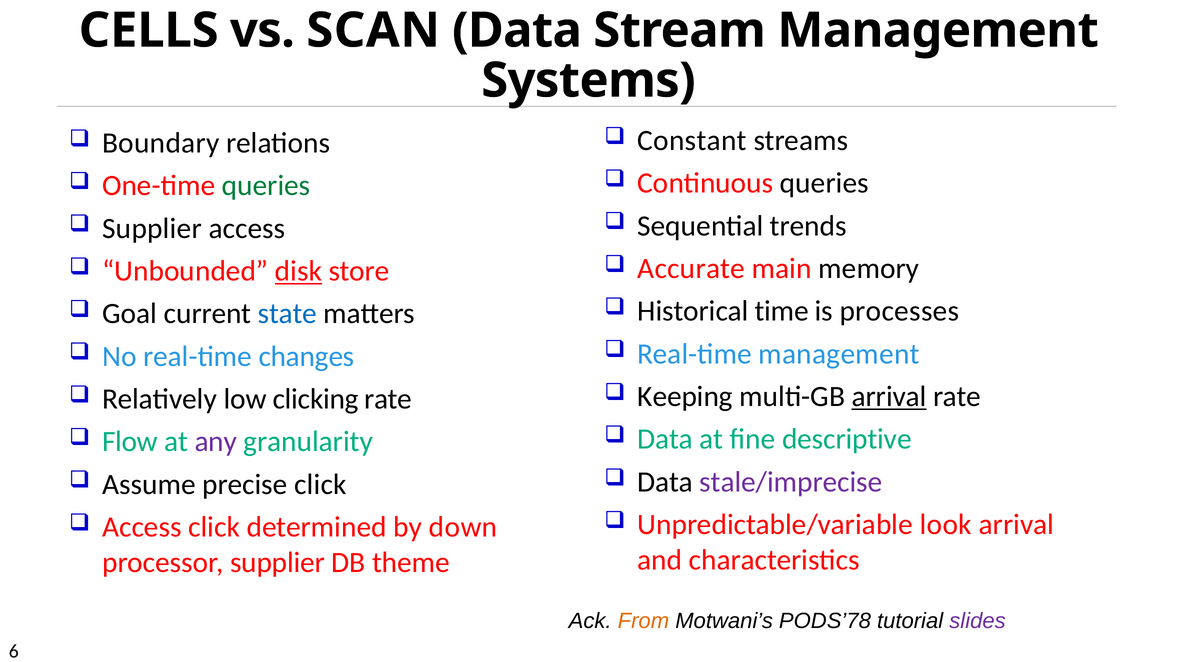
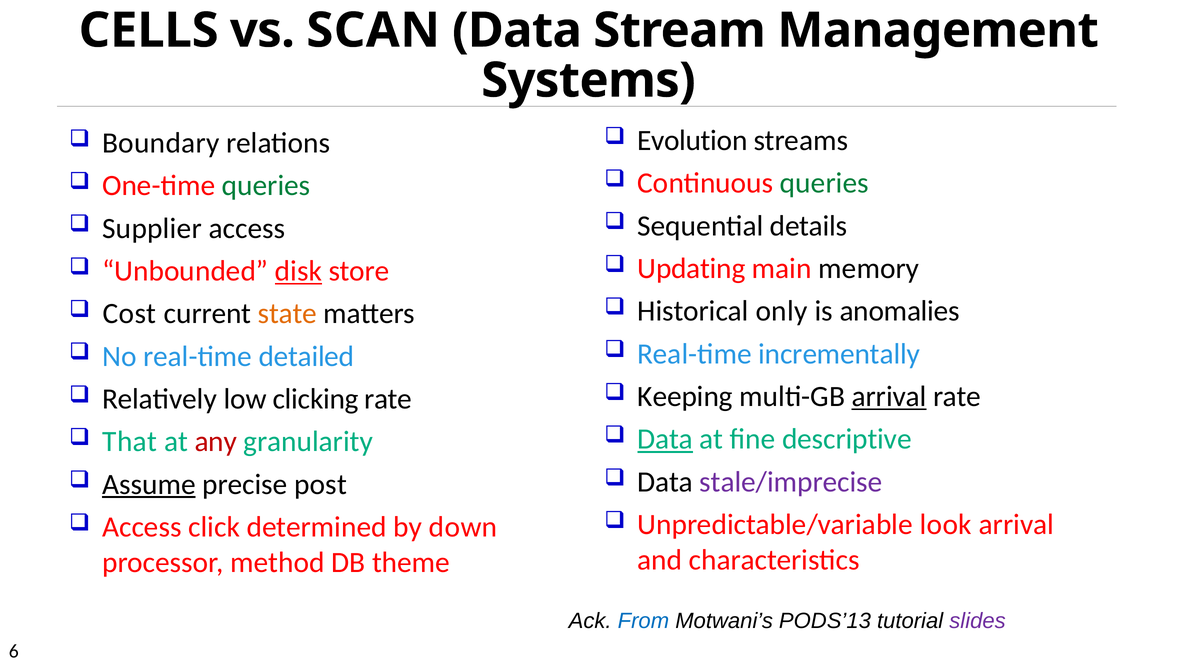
Constant: Constant -> Evolution
queries at (824, 183) colour: black -> green
trends: trends -> details
Accurate: Accurate -> Updating
time: time -> only
processes: processes -> anomalies
Goal: Goal -> Cost
state colour: blue -> orange
Real-time management: management -> incrementally
changes: changes -> detailed
Data at (665, 439) underline: none -> present
Flow: Flow -> That
any colour: purple -> red
Assume underline: none -> present
precise click: click -> post
processor supplier: supplier -> method
From colour: orange -> blue
PODS’78: PODS’78 -> PODS’13
